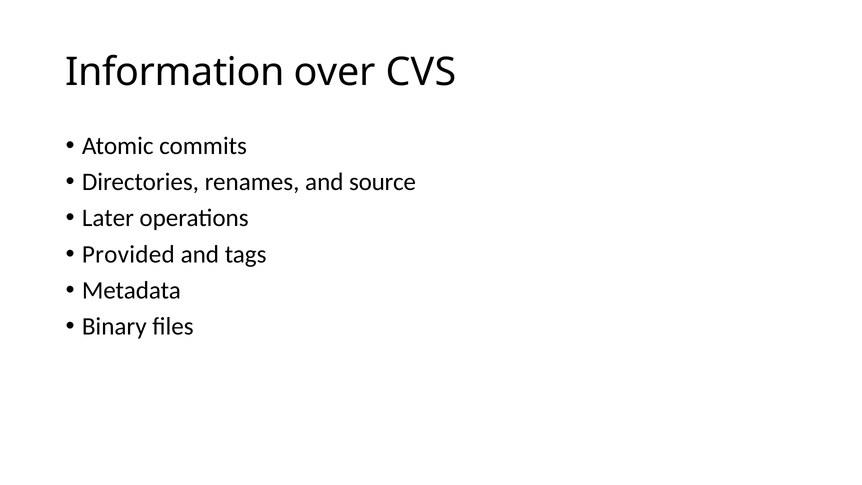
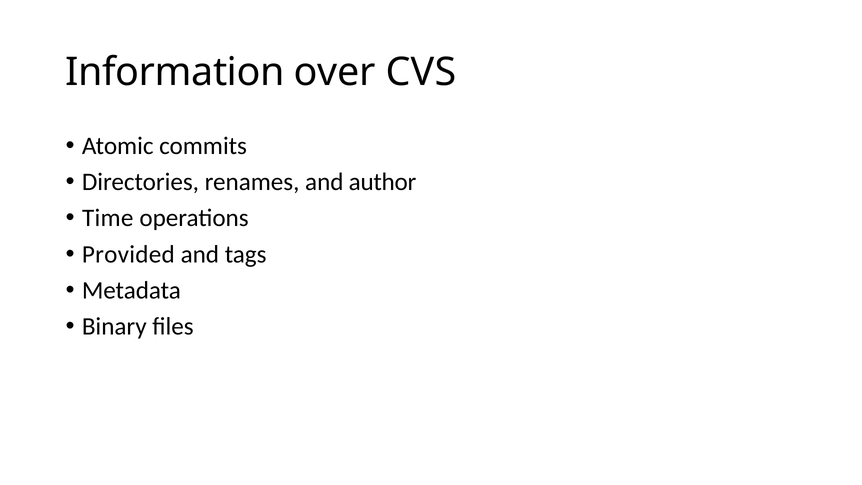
source: source -> author
Later: Later -> Time
